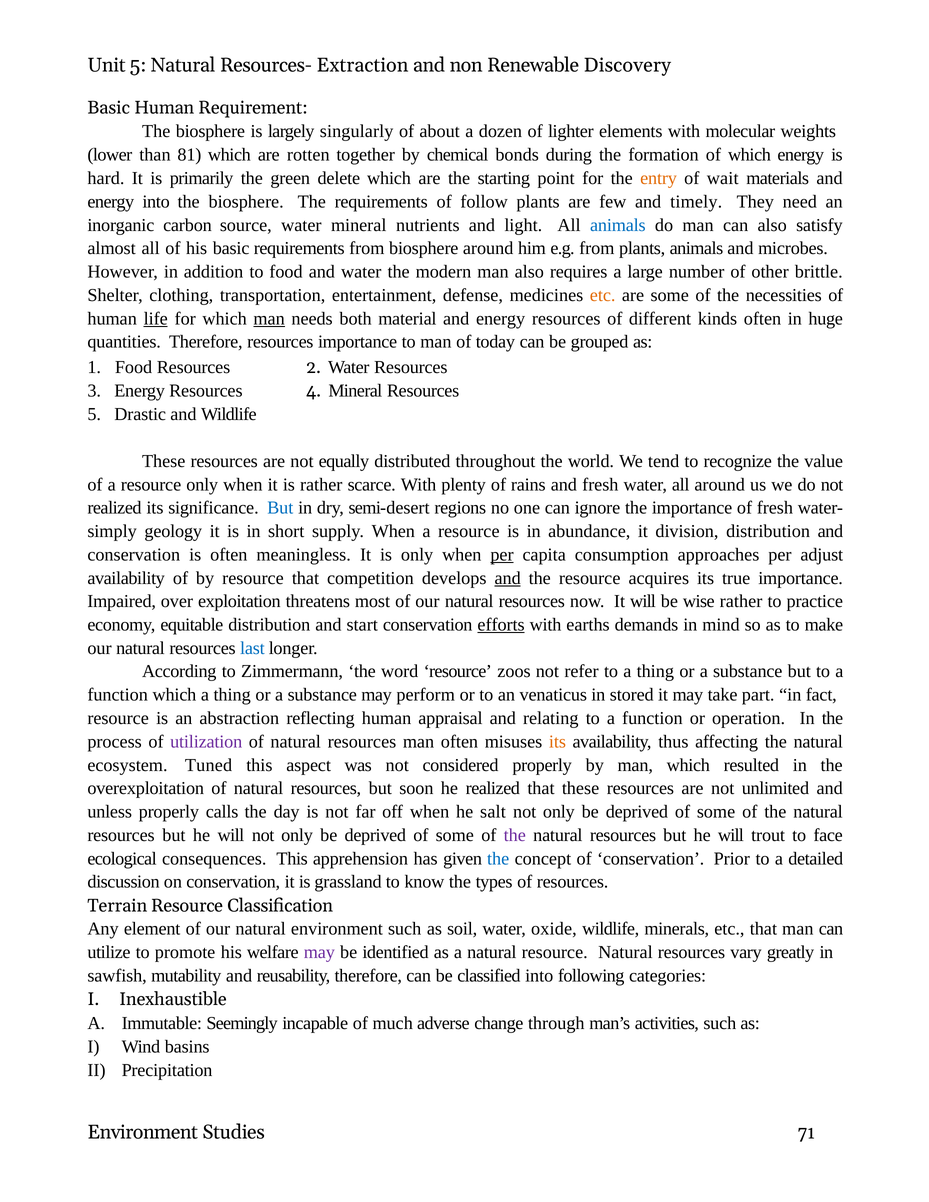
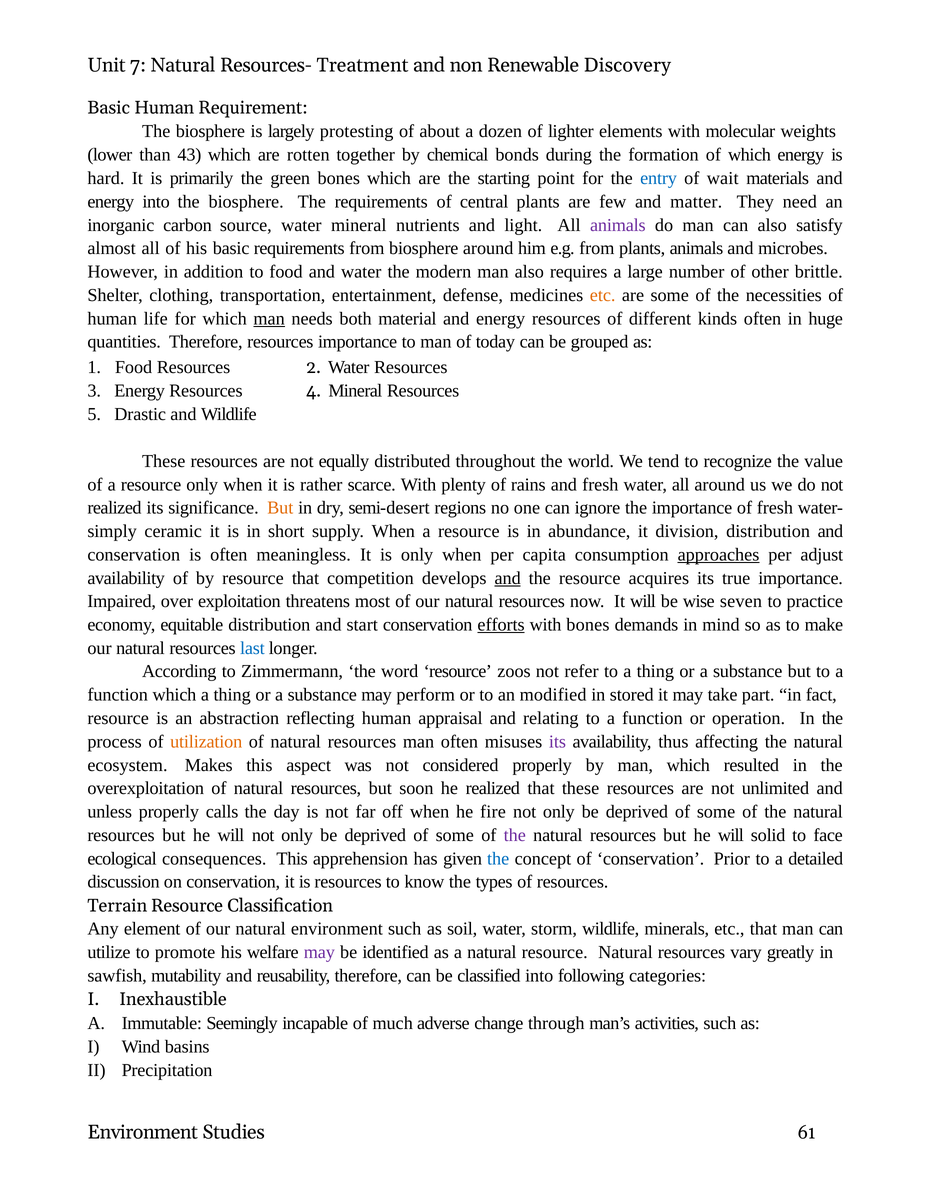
Unit 5: 5 -> 7
Extraction: Extraction -> Treatment
singularly: singularly -> protesting
81: 81 -> 43
green delete: delete -> bones
entry colour: orange -> blue
follow: follow -> central
timely: timely -> matter
animals at (618, 225) colour: blue -> purple
life underline: present -> none
But at (280, 508) colour: blue -> orange
geology: geology -> ceramic
per at (502, 555) underline: present -> none
approaches underline: none -> present
wise rather: rather -> seven
with earths: earths -> bones
venaticus: venaticus -> modified
utilization colour: purple -> orange
its at (557, 742) colour: orange -> purple
Tuned: Tuned -> Makes
salt: salt -> fire
trout: trout -> solid
is grassland: grassland -> resources
oxide: oxide -> storm
71: 71 -> 61
